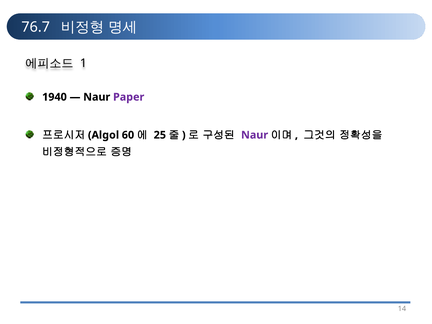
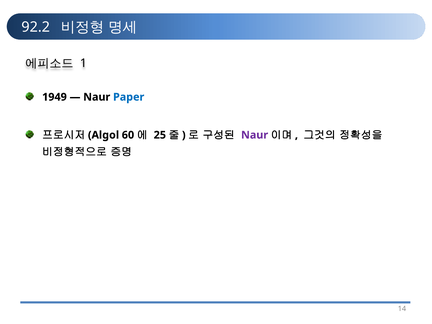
76.7: 76.7 -> 92.2
1940: 1940 -> 1949
Paper colour: purple -> blue
